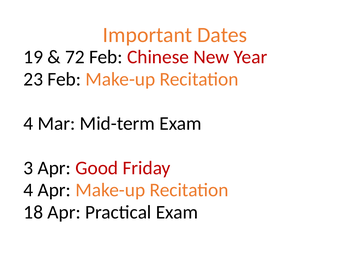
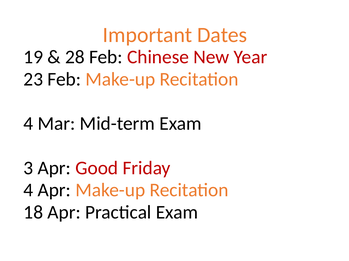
72: 72 -> 28
